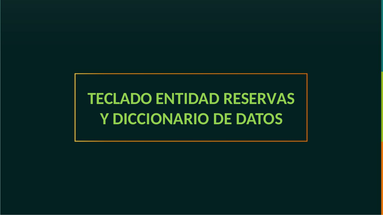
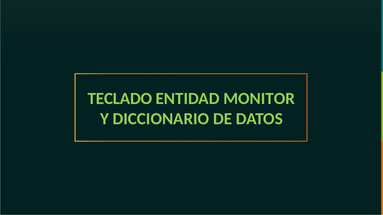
RESERVAS: RESERVAS -> MONITOR
